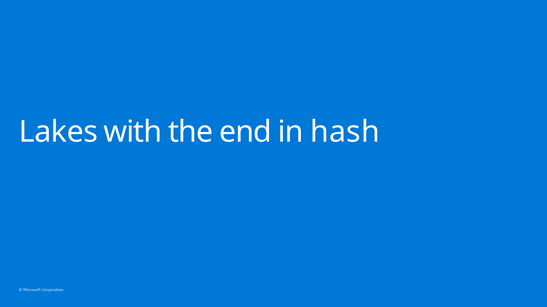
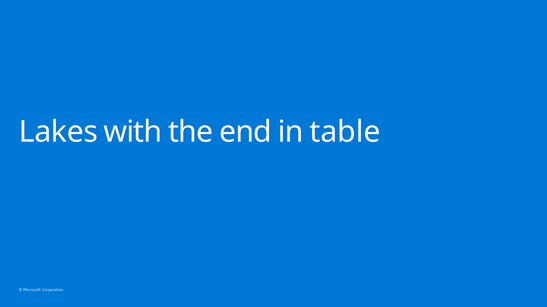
hash: hash -> table
